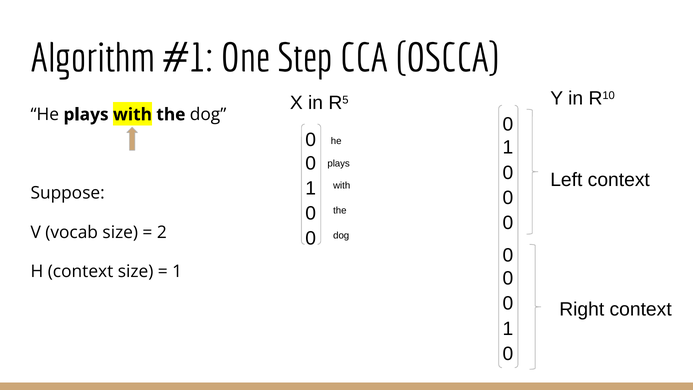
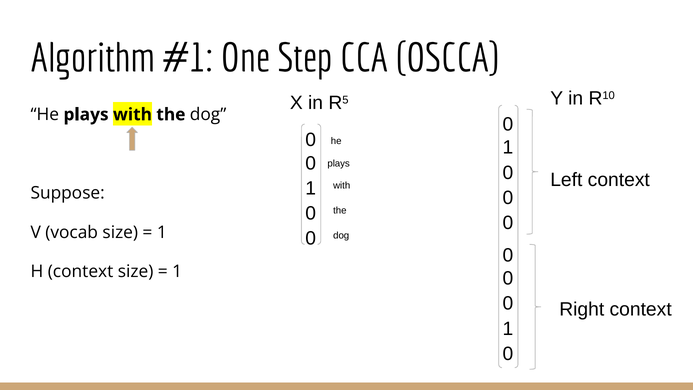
2 at (162, 232): 2 -> 1
